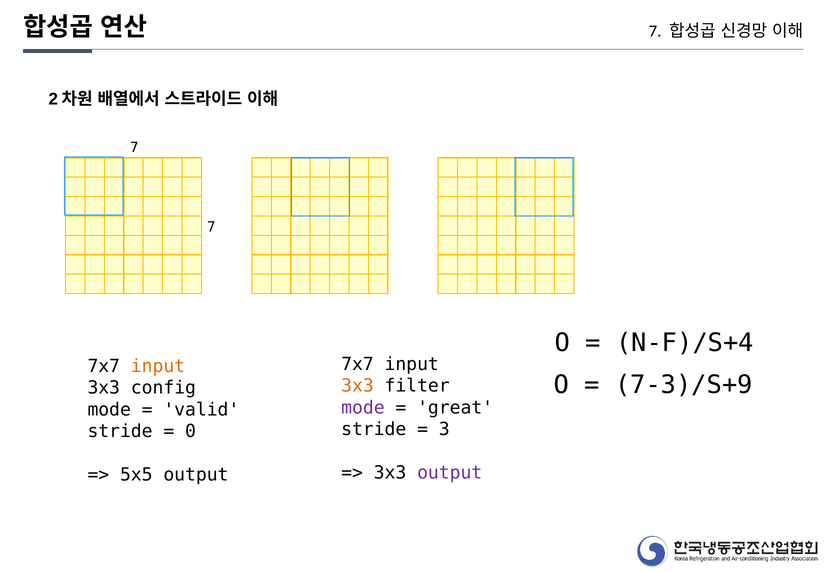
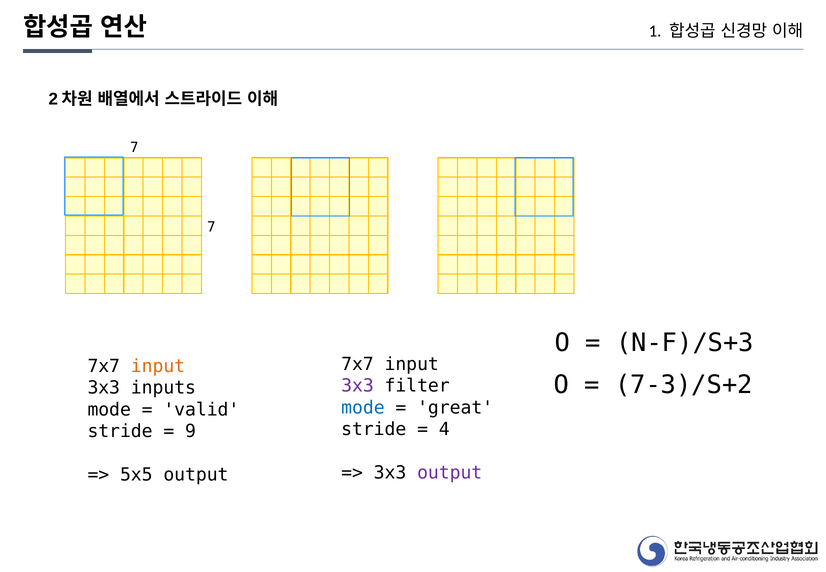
7 at (655, 31): 7 -> 1
N-F)/S+4: N-F)/S+4 -> N-F)/S+3
7-3)/S+9: 7-3)/S+9 -> 7-3)/S+2
3x3 at (357, 386) colour: orange -> purple
config: config -> inputs
mode at (363, 407) colour: purple -> blue
3: 3 -> 4
0: 0 -> 9
